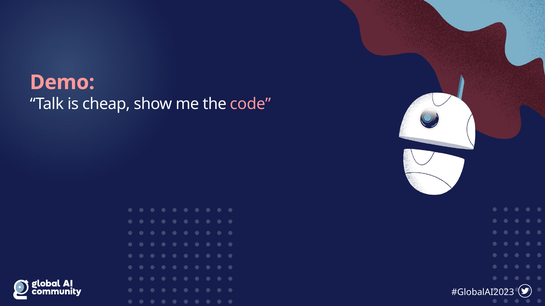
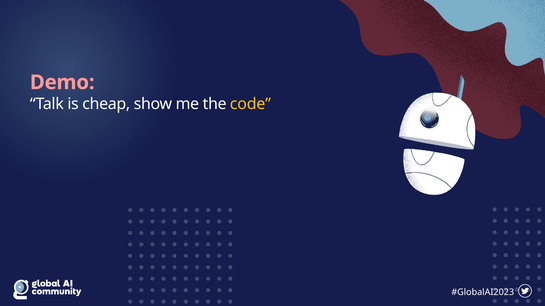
code colour: pink -> yellow
